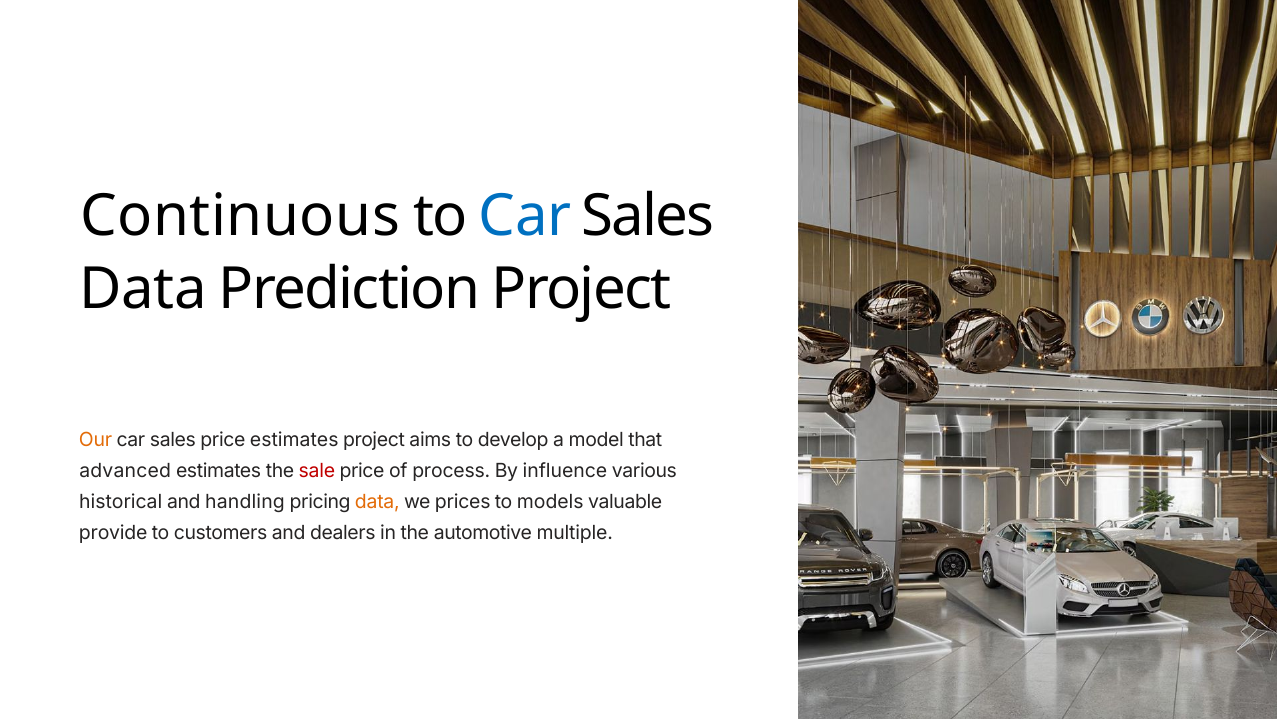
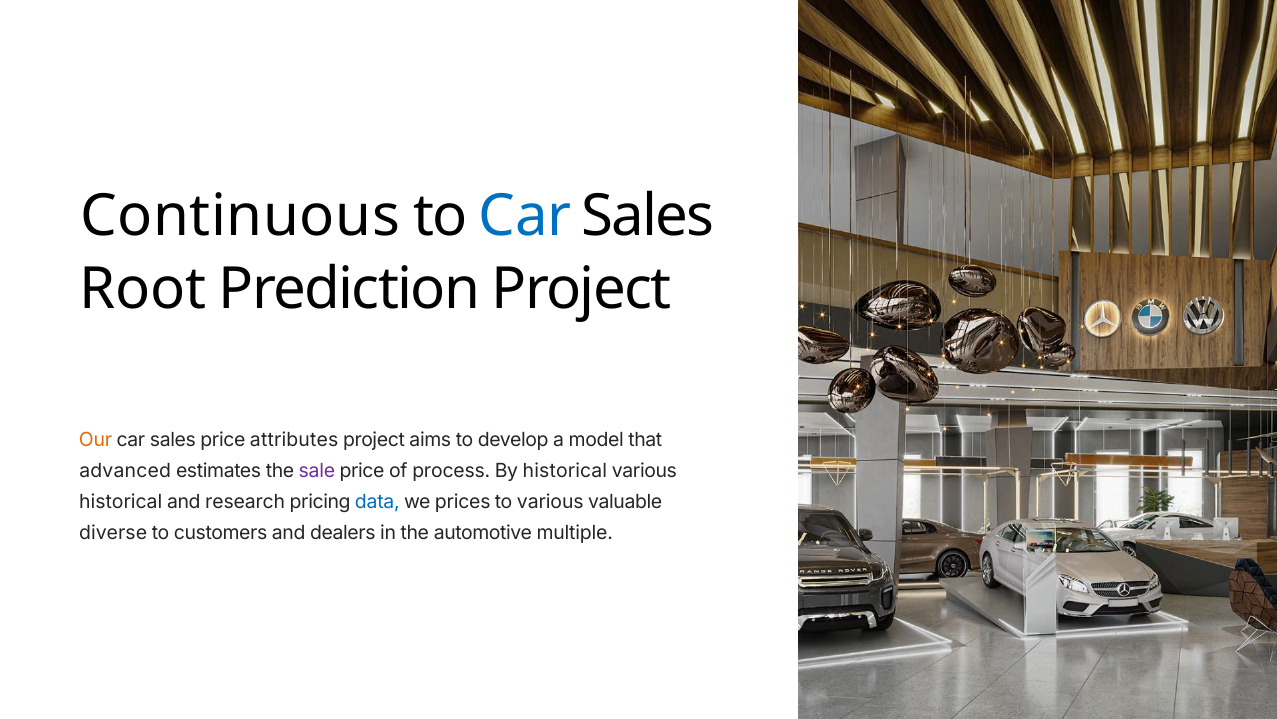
Data at (143, 289): Data -> Root
price estimates: estimates -> attributes
sale colour: red -> purple
By influence: influence -> historical
handling: handling -> research
data at (377, 501) colour: orange -> blue
to models: models -> various
provide: provide -> diverse
